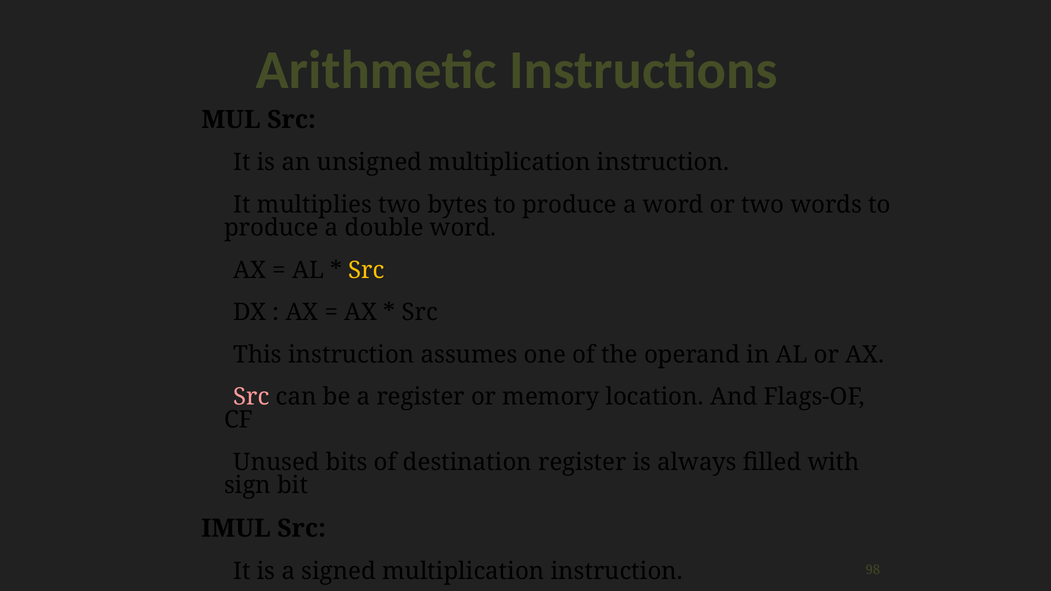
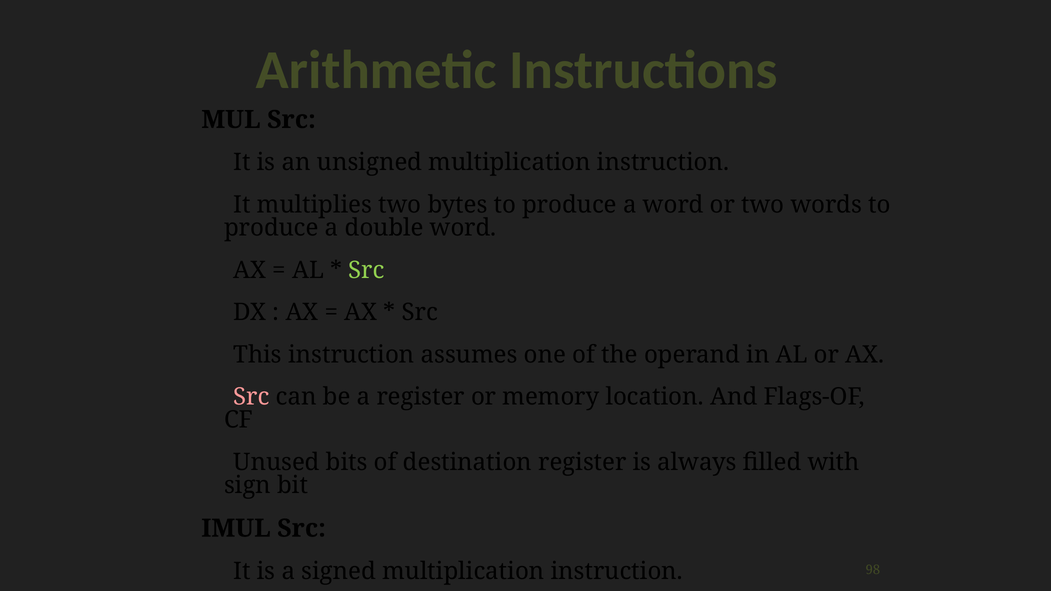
Src at (367, 270) colour: yellow -> light green
